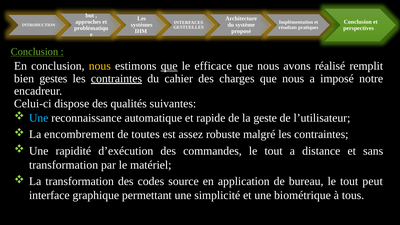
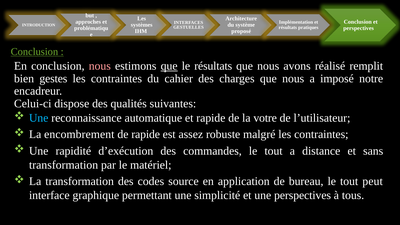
nous at (100, 66) colour: yellow -> pink
le efficace: efficace -> résultats
contraintes at (116, 78) underline: present -> none
geste: geste -> votre
de toutes: toutes -> rapide
une biométrique: biométrique -> perspectives
